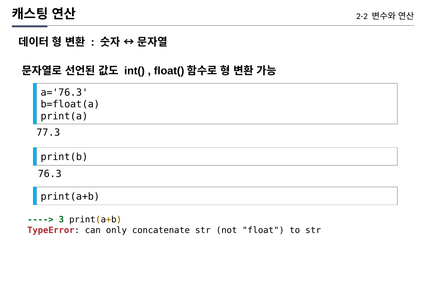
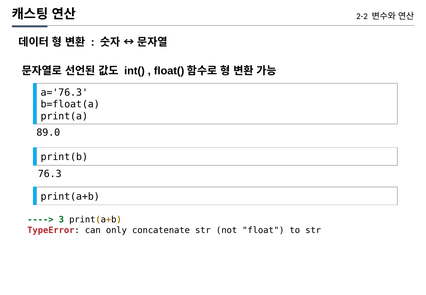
77.3: 77.3 -> 89.0
